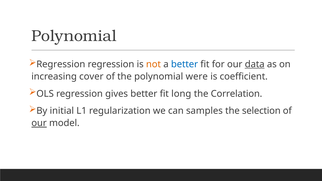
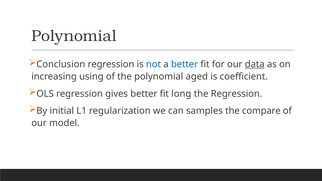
Regression at (61, 64): Regression -> Conclusion
not colour: orange -> blue
cover: cover -> using
were: were -> aged
the Correlation: Correlation -> Regression
selection: selection -> compare
our at (39, 123) underline: present -> none
